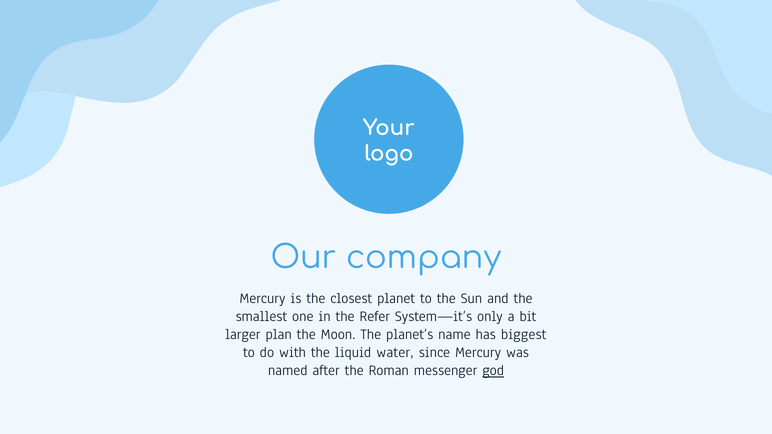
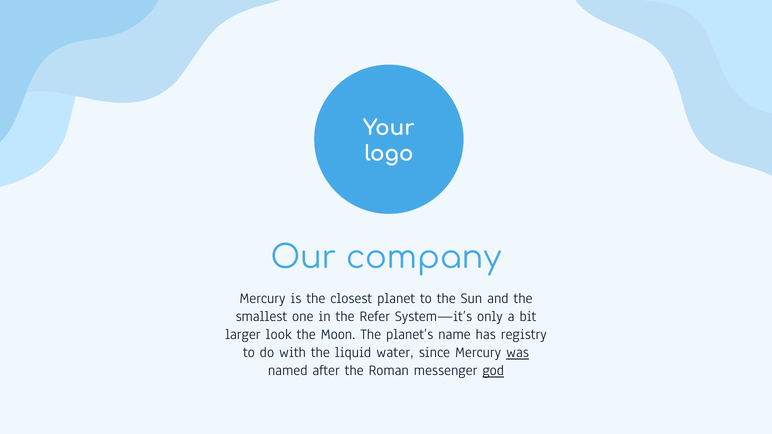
plan: plan -> look
biggest: biggest -> registry
was underline: none -> present
